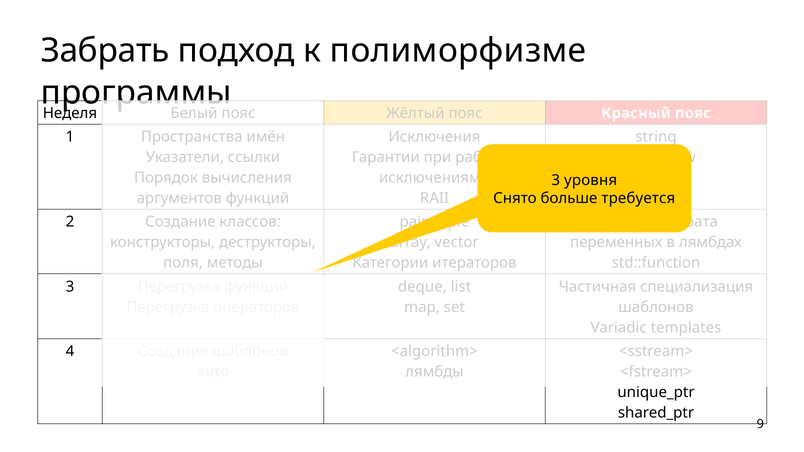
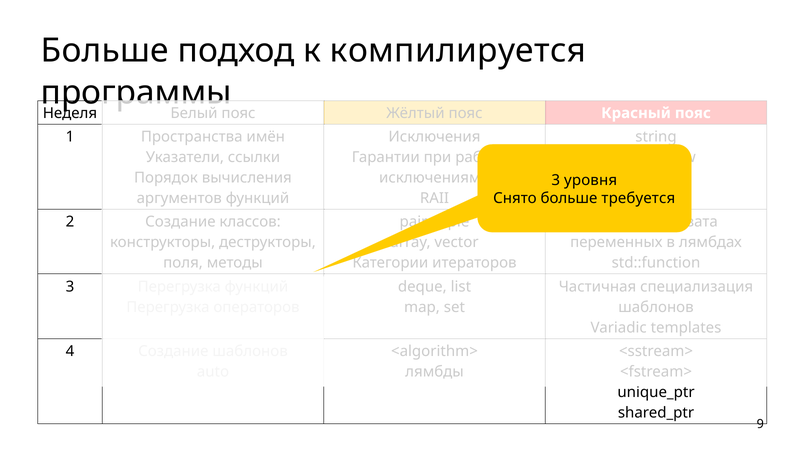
Забрать at (105, 51): Забрать -> Больше
полиморфизме: полиморфизме -> компилируется
